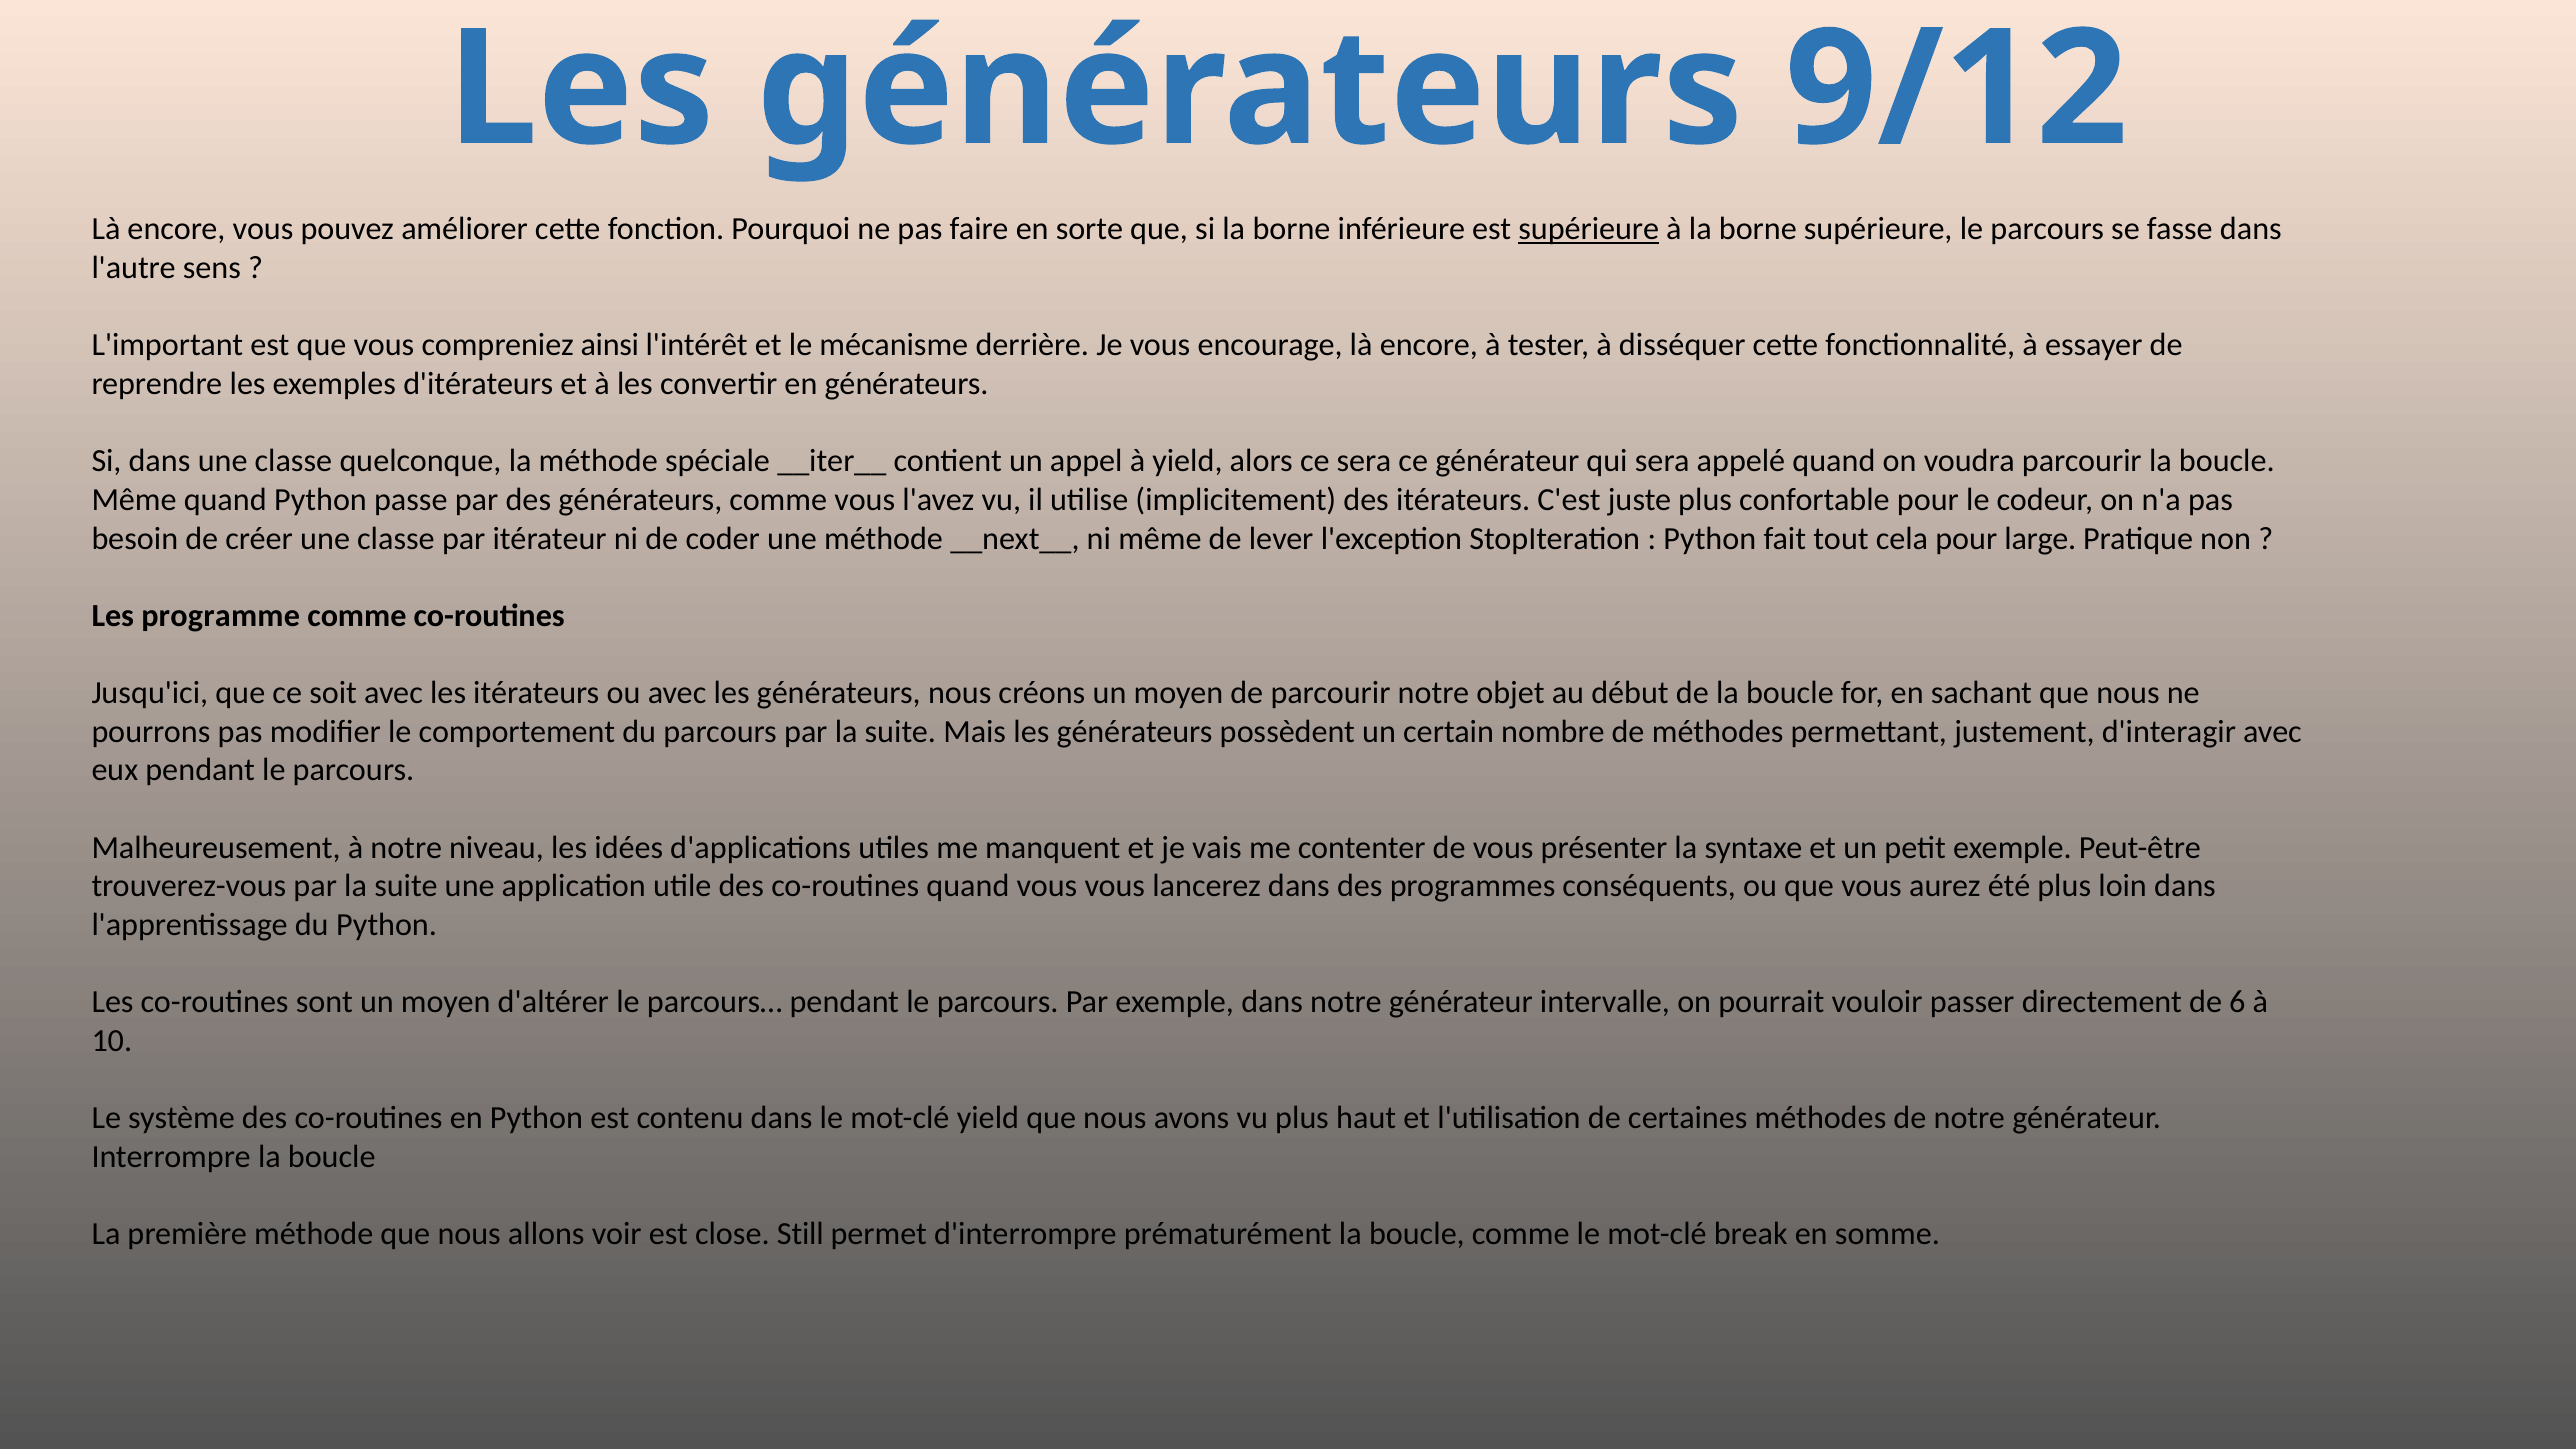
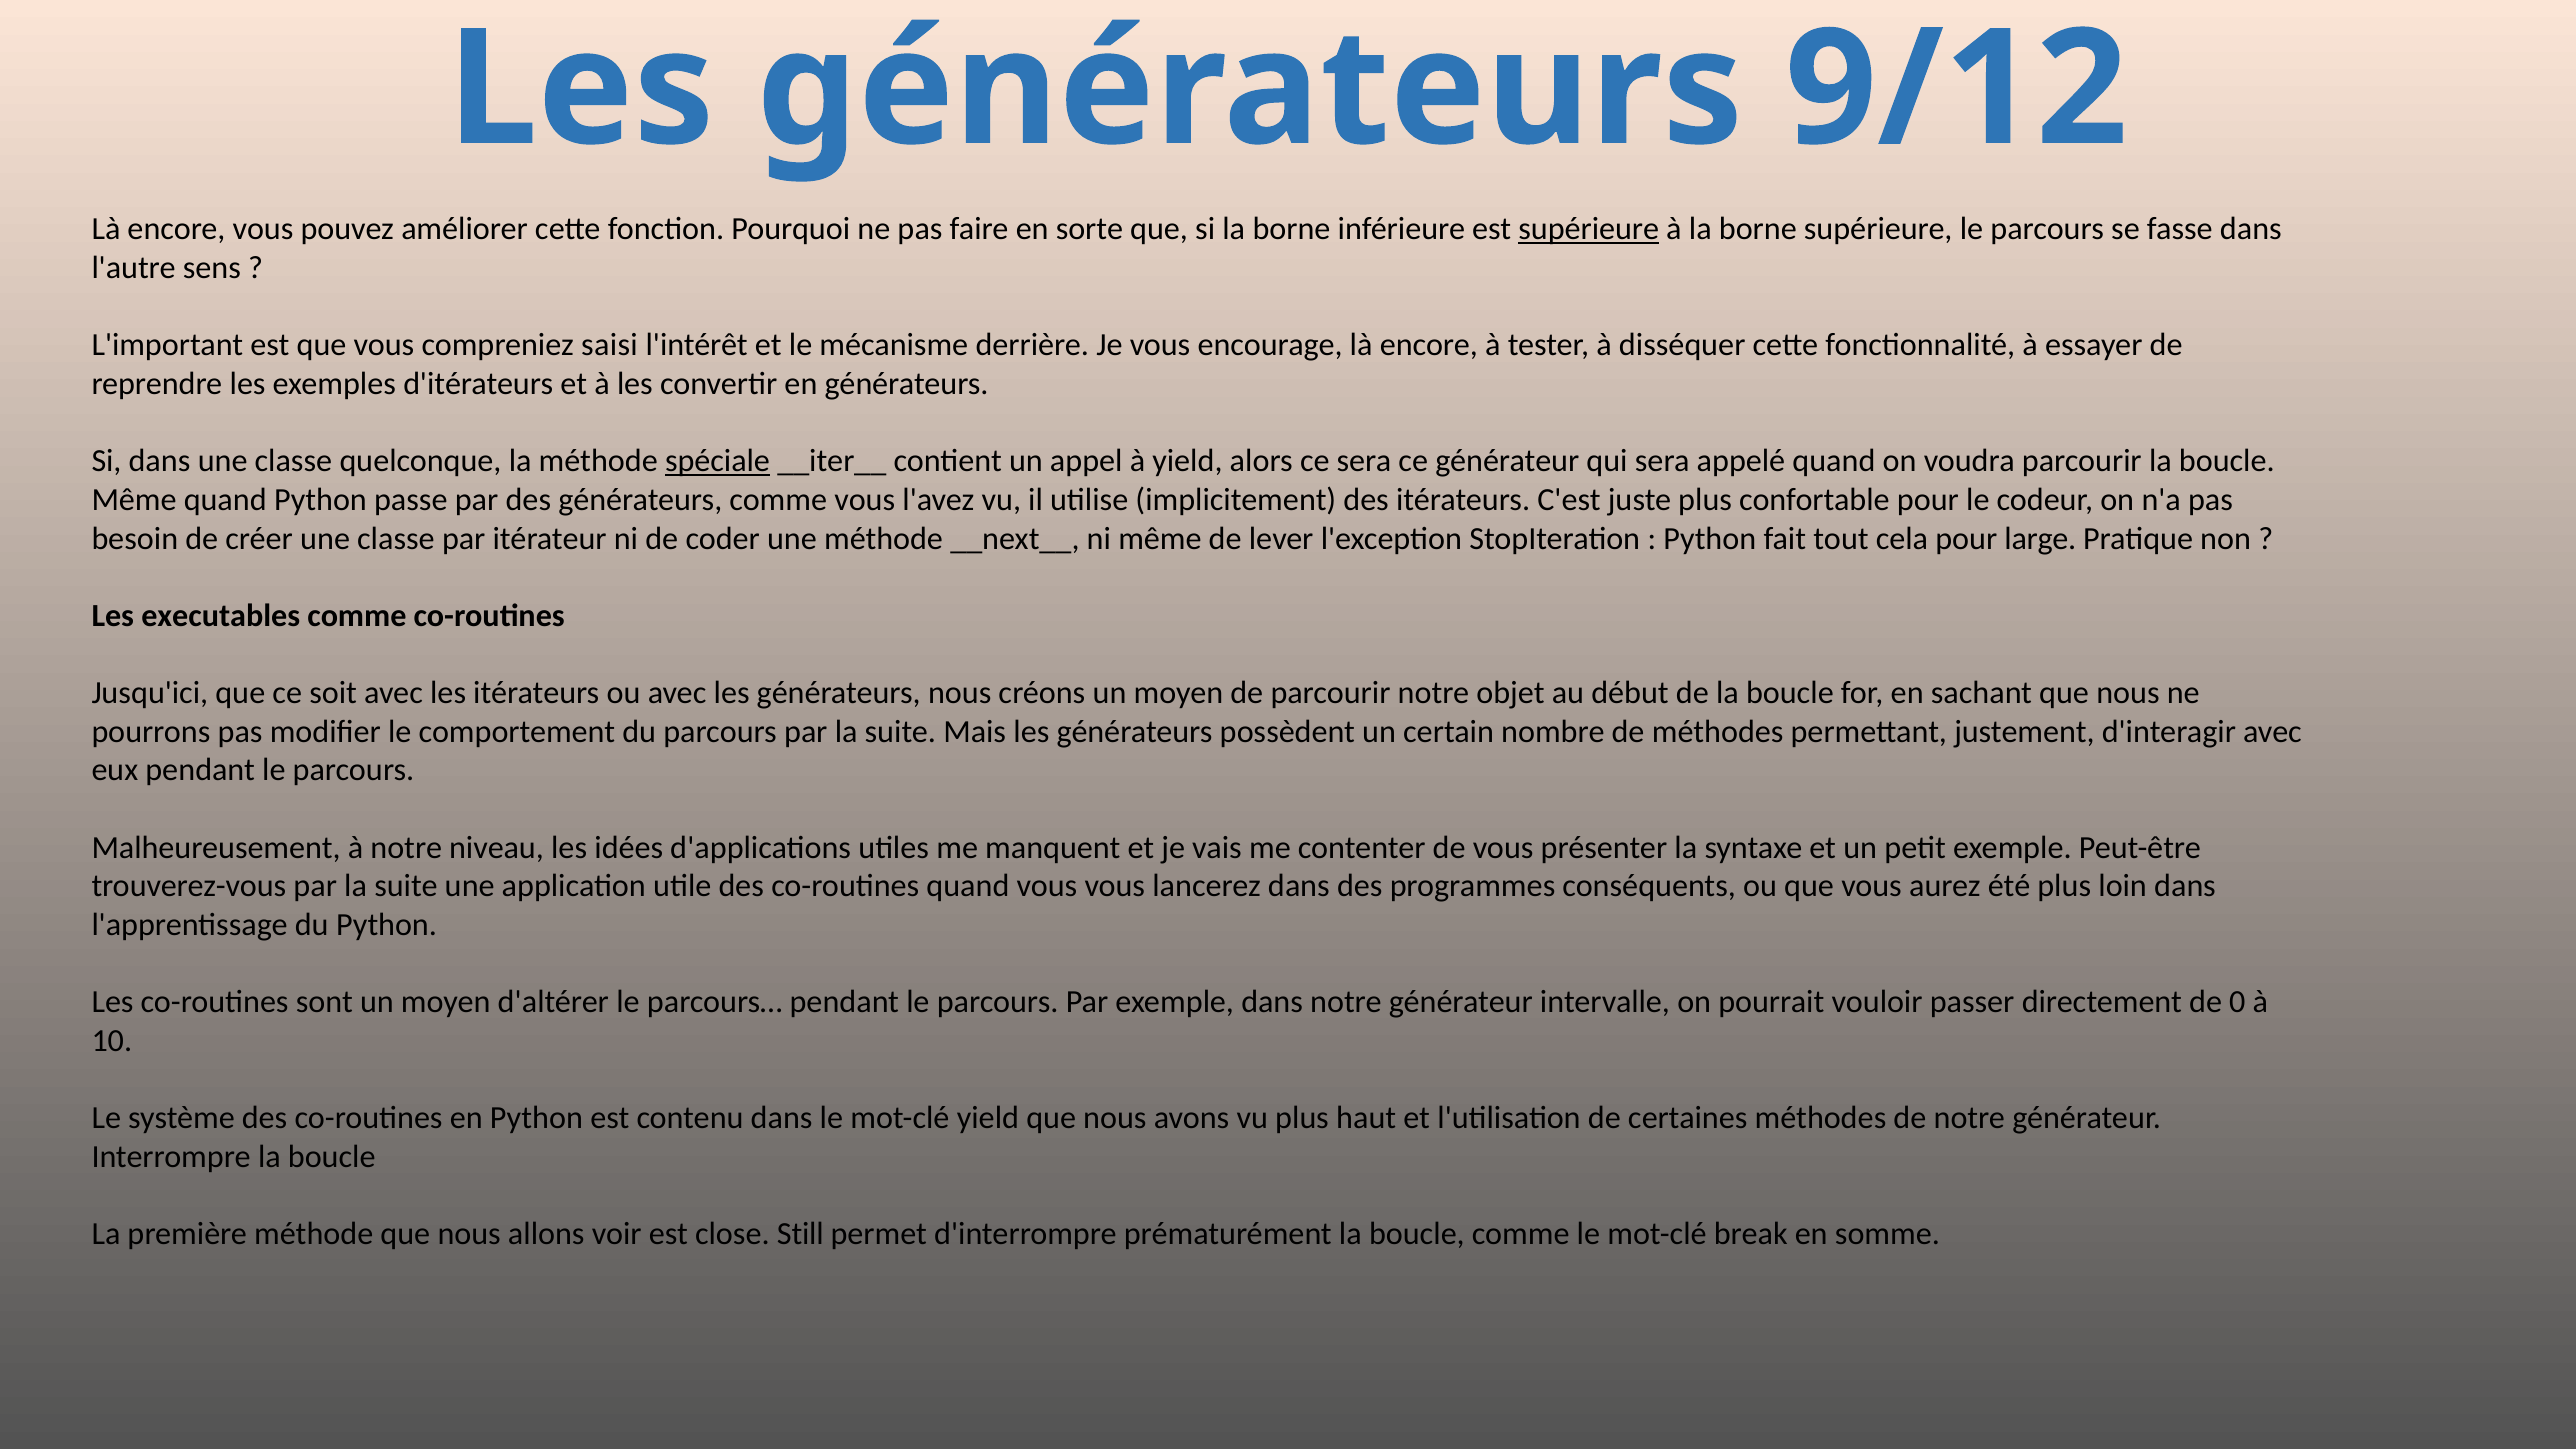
ainsi: ainsi -> saisi
spéciale underline: none -> present
programme: programme -> executables
6: 6 -> 0
